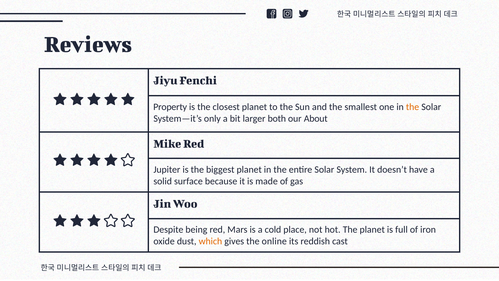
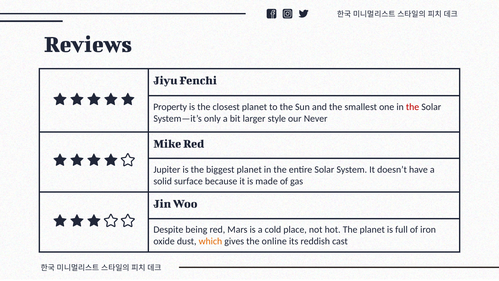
the at (413, 107) colour: orange -> red
both: both -> style
About: About -> Never
